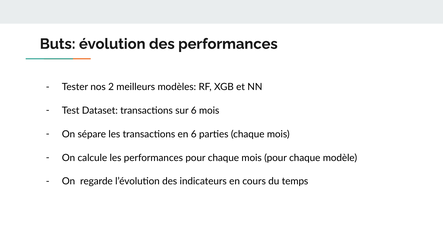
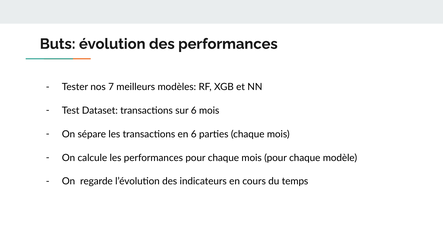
2: 2 -> 7
